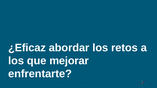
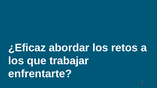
mejorar: mejorar -> trabajar
